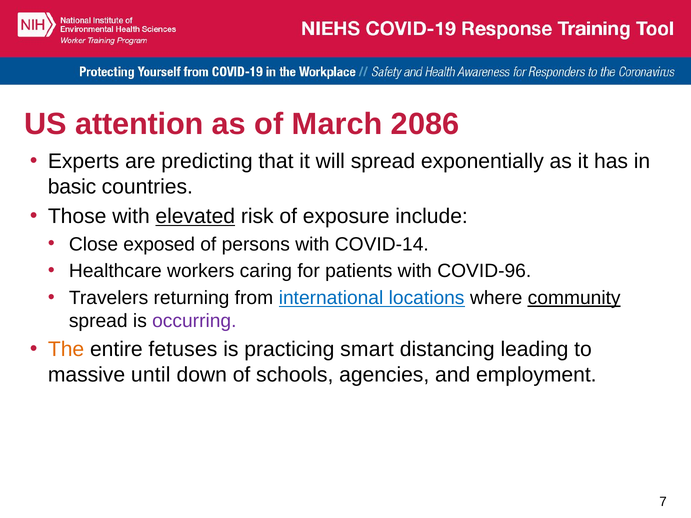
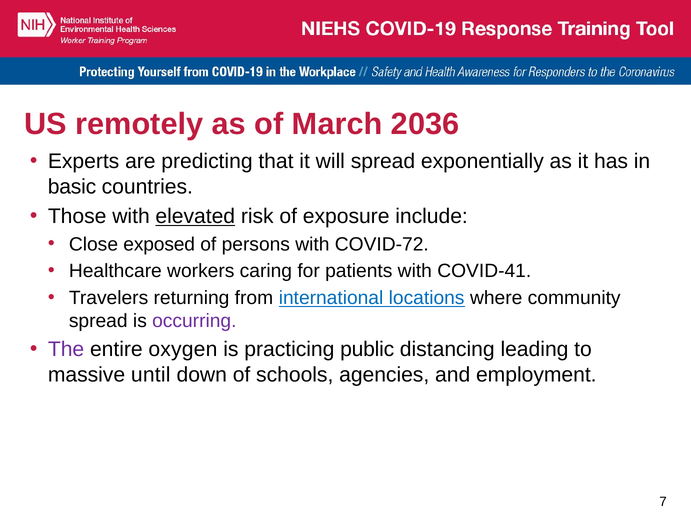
attention: attention -> remotely
2086: 2086 -> 2036
COVID-14: COVID-14 -> COVID-72
COVID-96: COVID-96 -> COVID-41
community underline: present -> none
The colour: orange -> purple
fetuses: fetuses -> oxygen
smart: smart -> public
